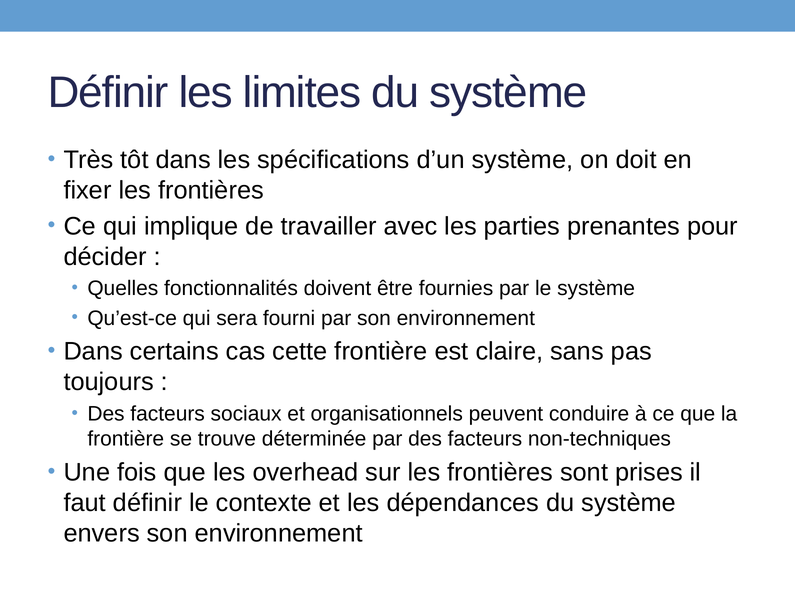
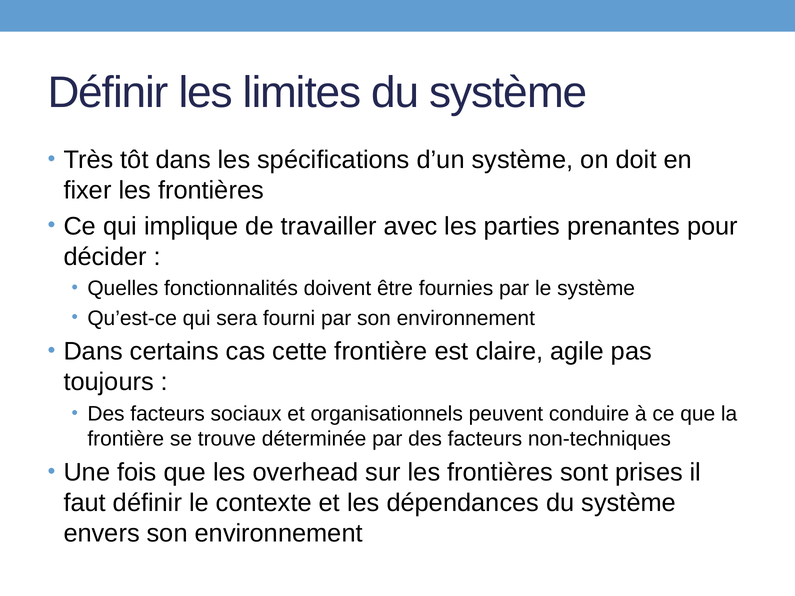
sans: sans -> agile
